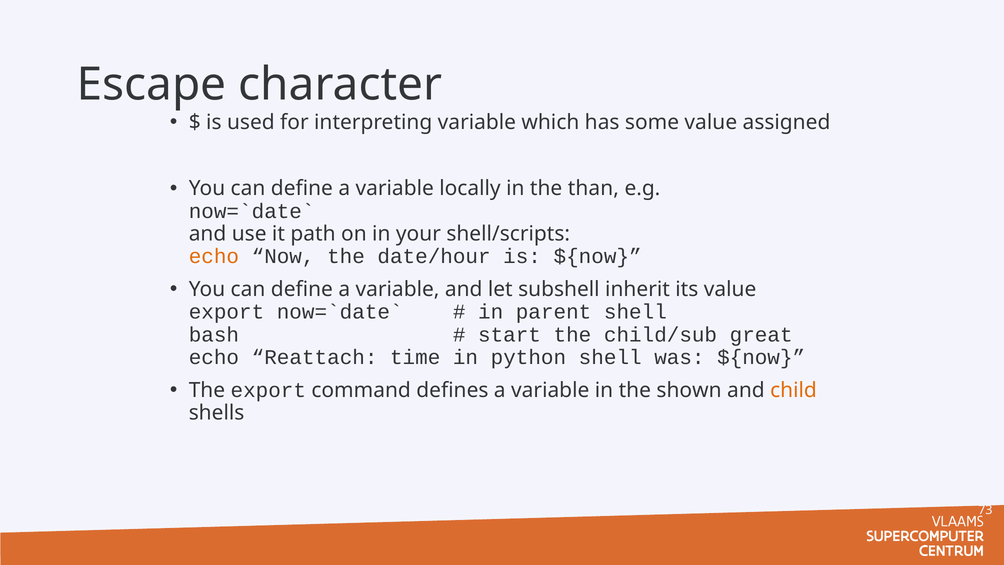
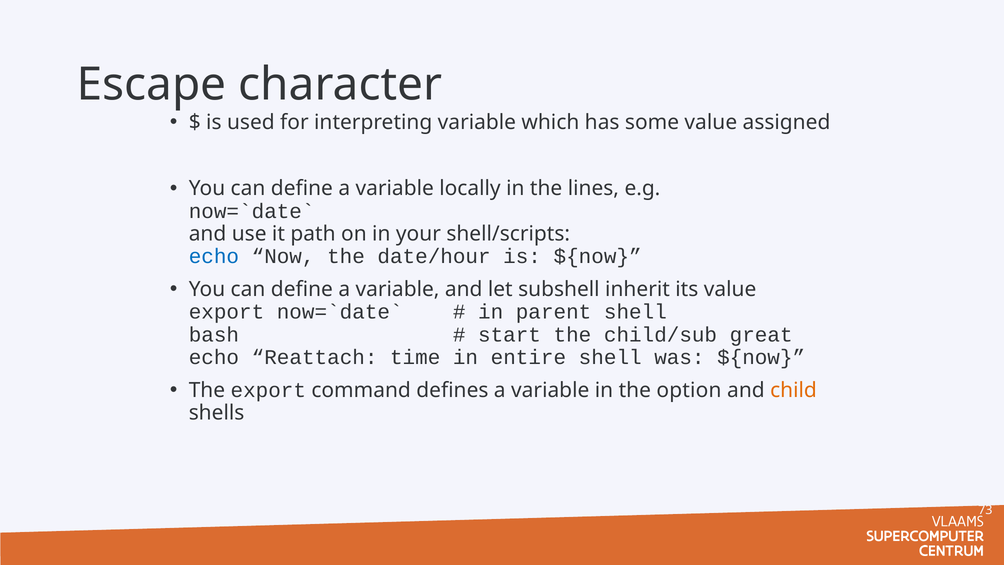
than: than -> lines
echo at (214, 256) colour: orange -> blue
python: python -> entire
shown: shown -> option
